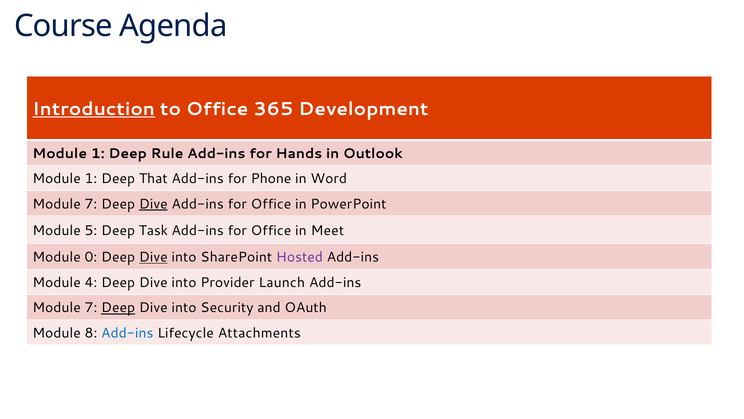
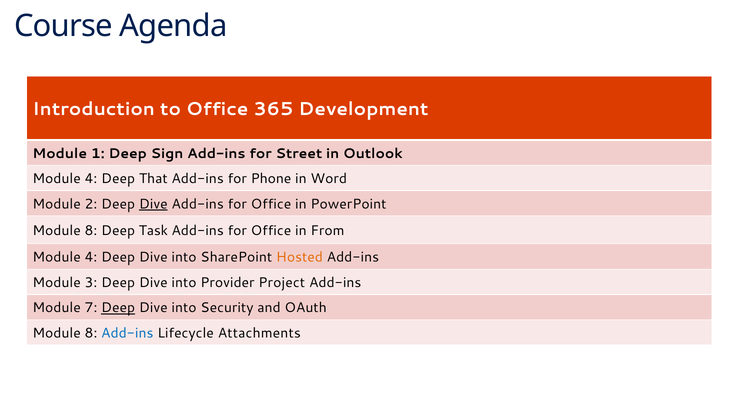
Introduction underline: present -> none
Rule: Rule -> Sign
Hands: Hands -> Street
1 at (91, 179): 1 -> 4
7 at (91, 204): 7 -> 2
5 at (91, 230): 5 -> 8
Meet: Meet -> From
0 at (91, 257): 0 -> 4
Dive at (153, 257) underline: present -> none
Hosted colour: purple -> orange
4: 4 -> 3
Launch: Launch -> Project
